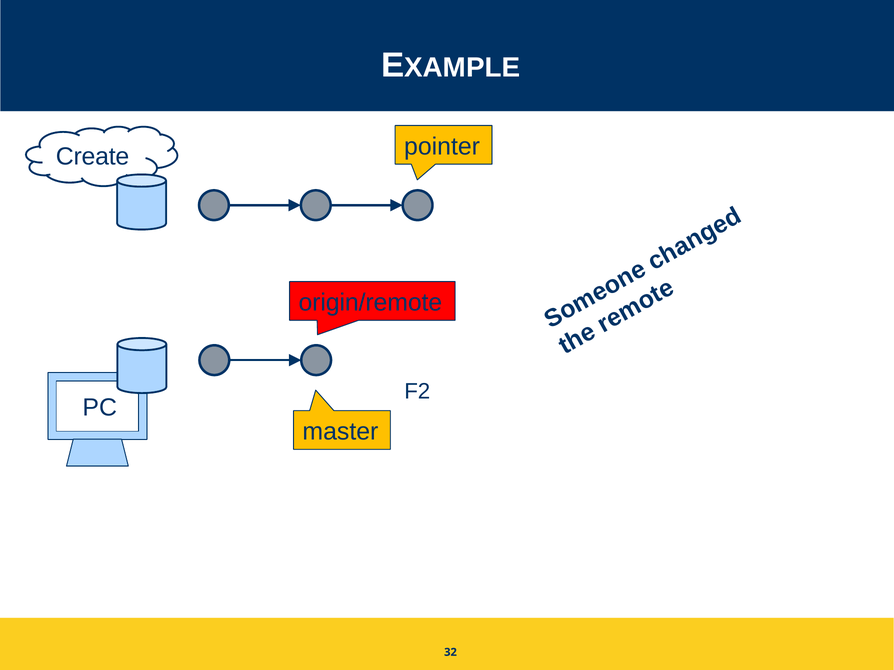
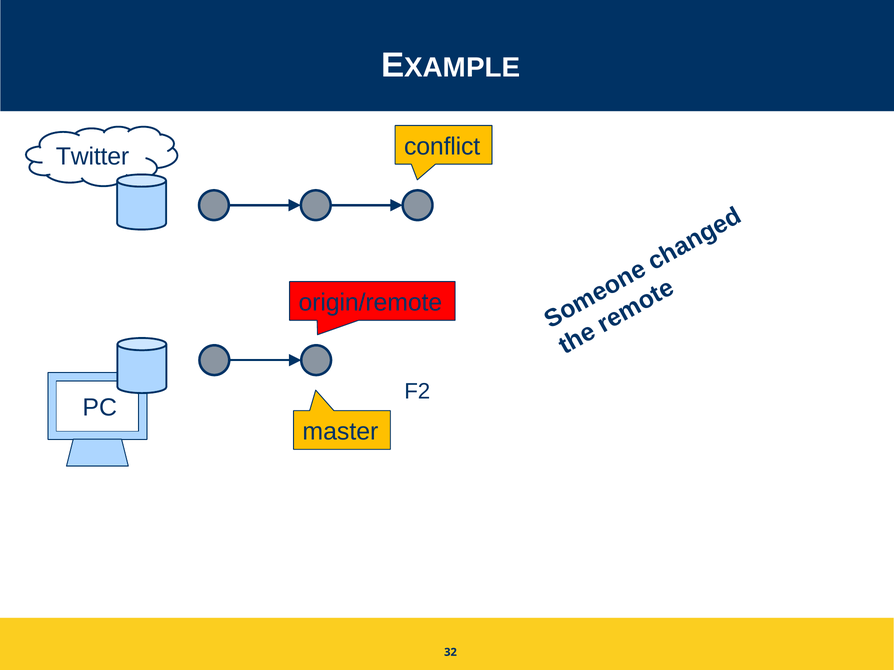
pointer: pointer -> conflict
Create: Create -> Twitter
